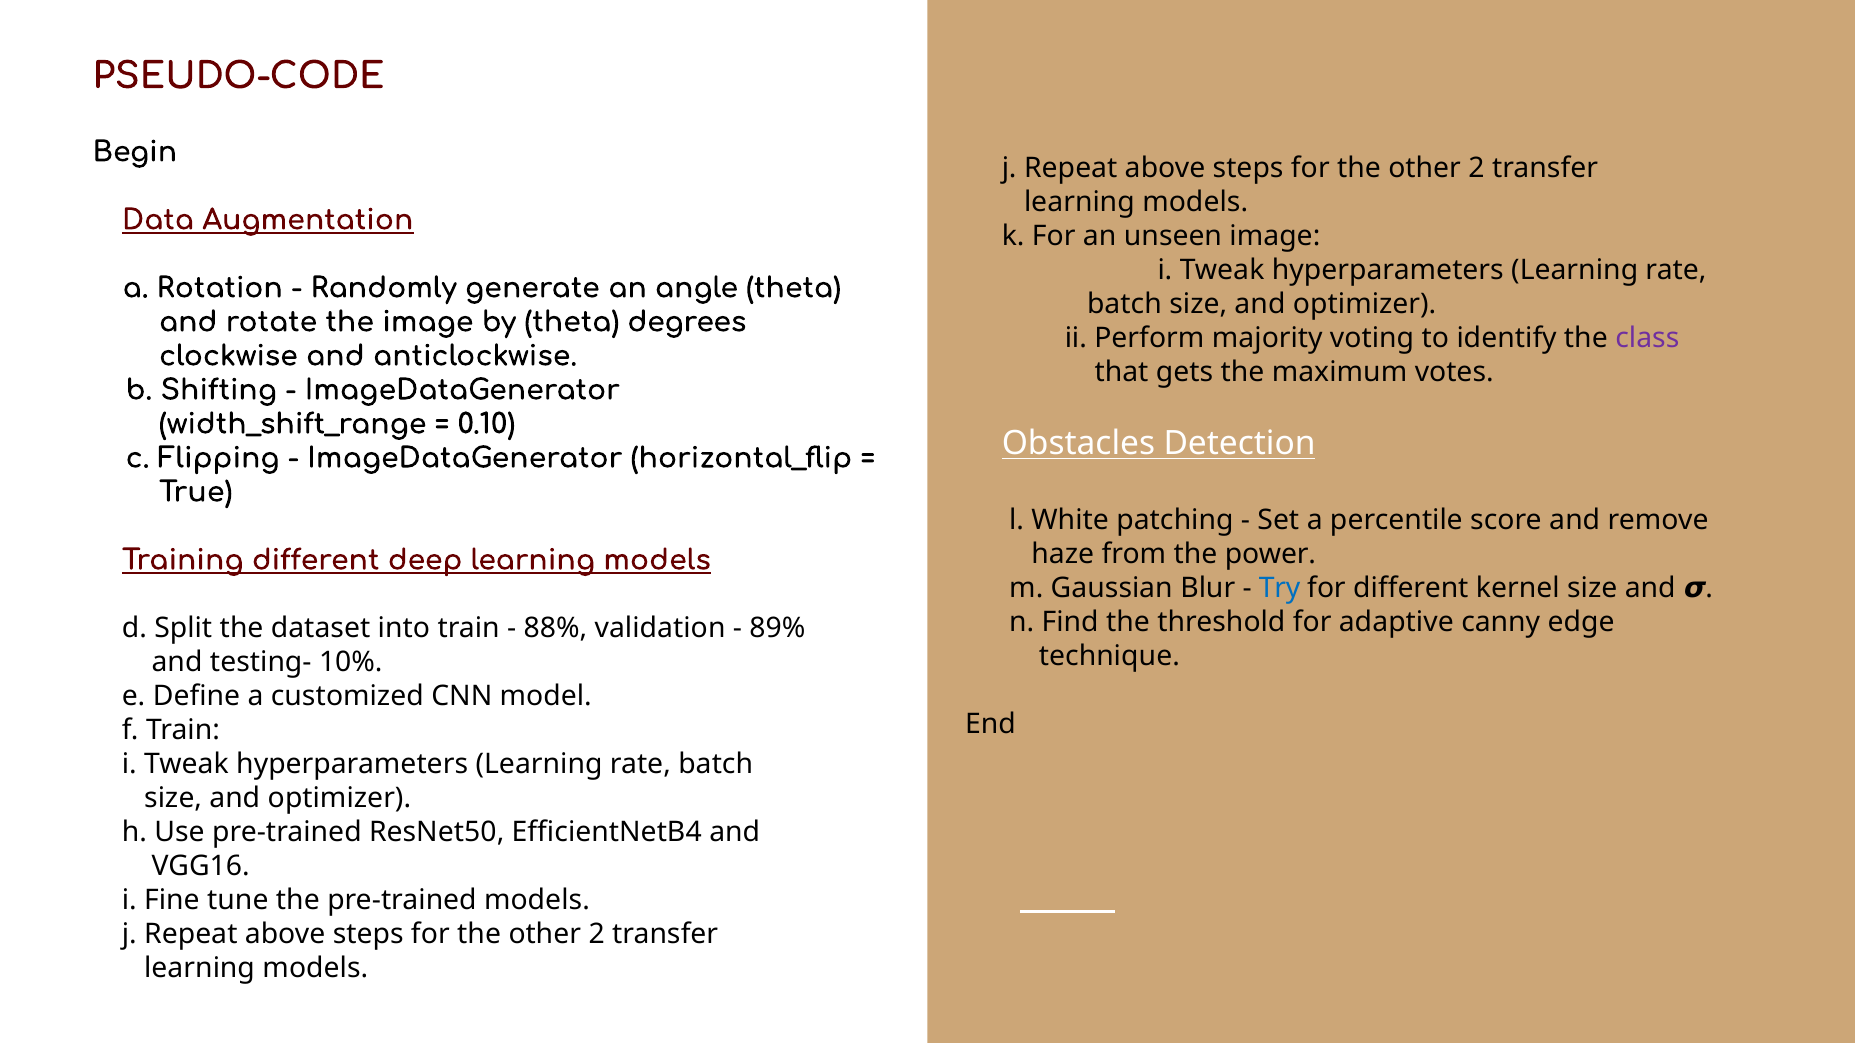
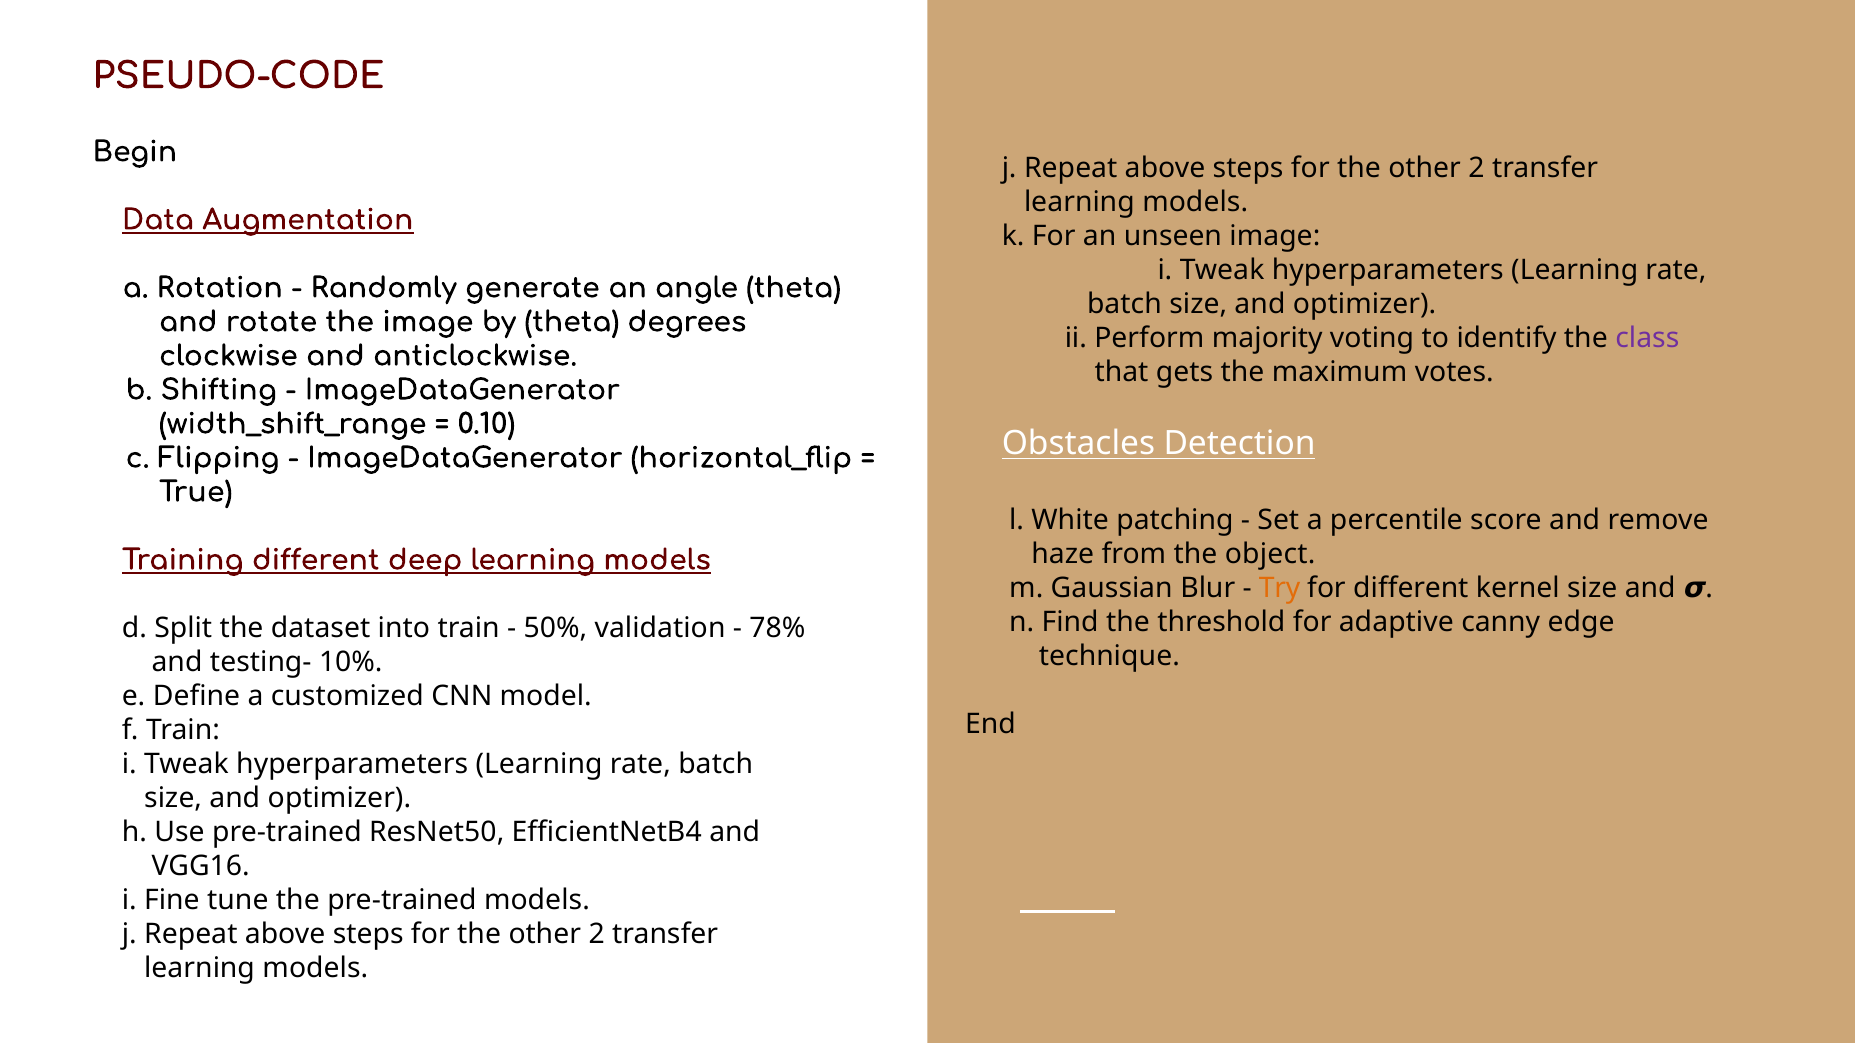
power: power -> object
Try colour: blue -> orange
88%: 88% -> 50%
89%: 89% -> 78%
